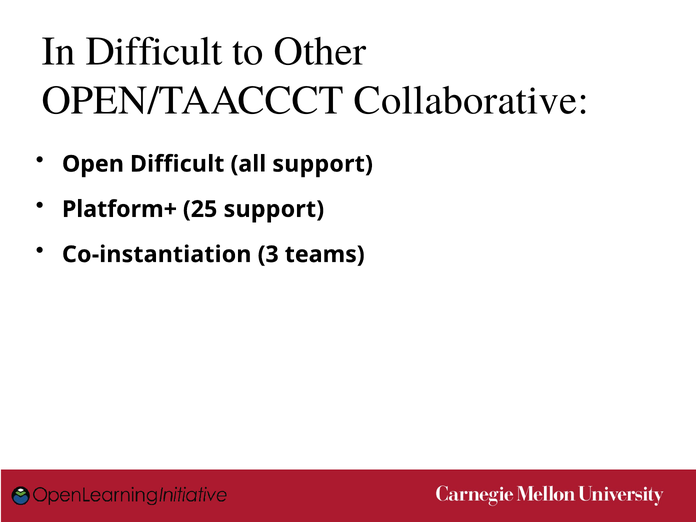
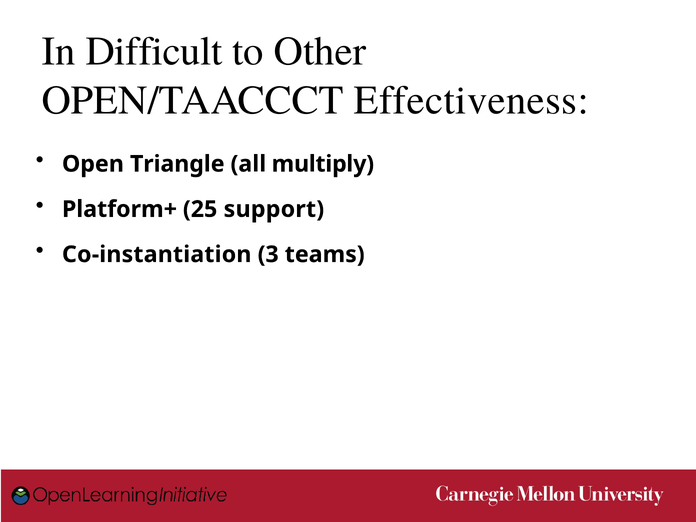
Collaborative: Collaborative -> Effectiveness
Open Difficult: Difficult -> Triangle
all support: support -> multiply
